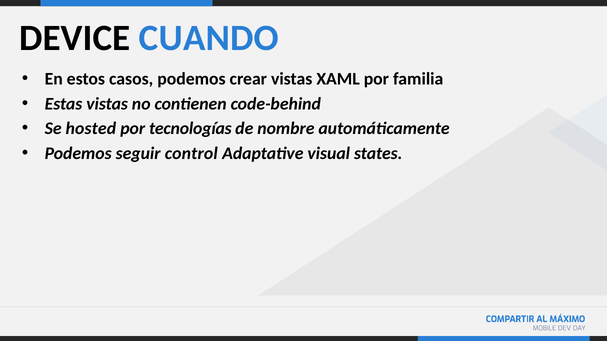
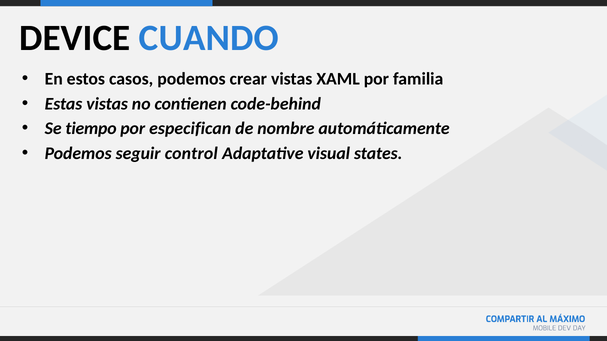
hosted: hosted -> tiempo
tecnologías: tecnologías -> especifican
